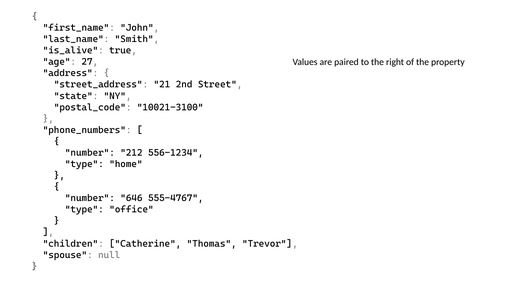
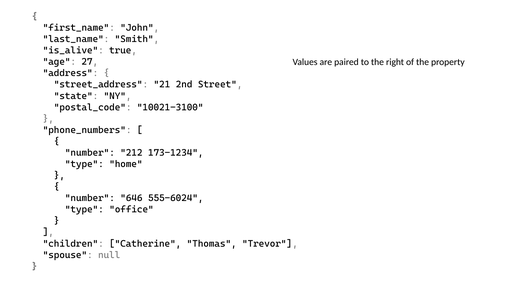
556-1234: 556-1234 -> 173-1234
555-4767: 555-4767 -> 555-6024
